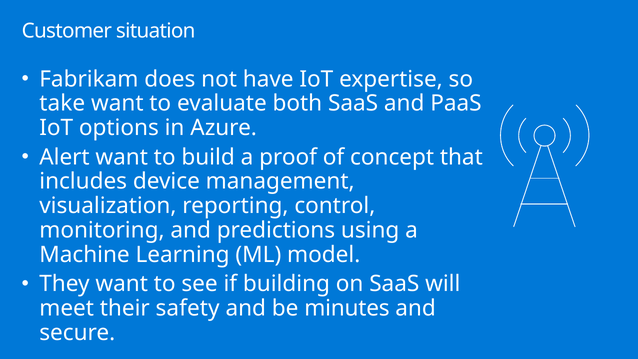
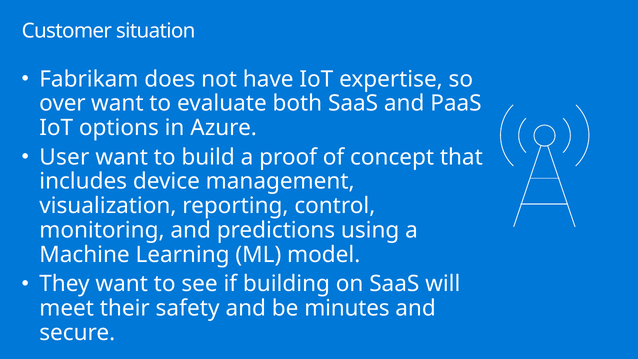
take: take -> over
Alert: Alert -> User
